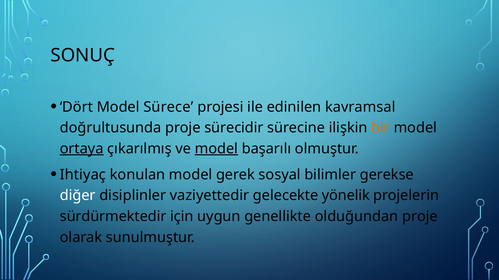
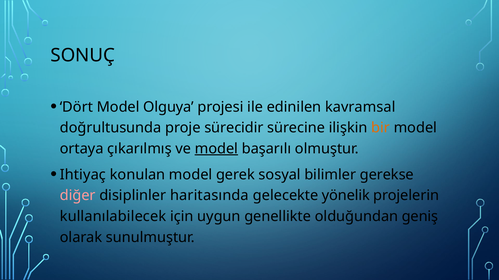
Sürece: Sürece -> Olguya
ortaya underline: present -> none
diğer colour: white -> pink
vaziyettedir: vaziyettedir -> haritasında
sürdürmektedir: sürdürmektedir -> kullanılabilecek
olduğundan proje: proje -> geniş
